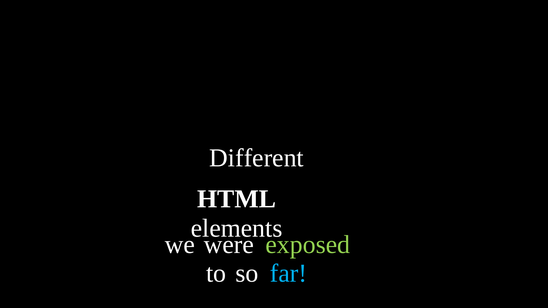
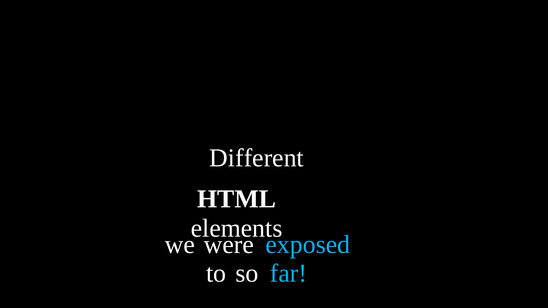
exposed colour: light green -> light blue
